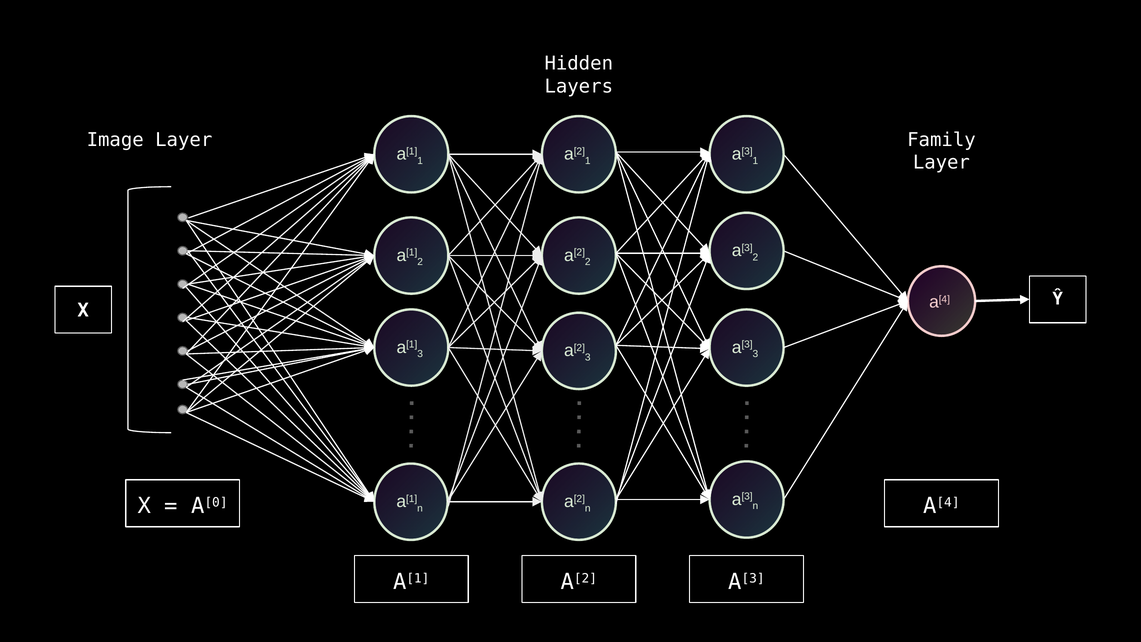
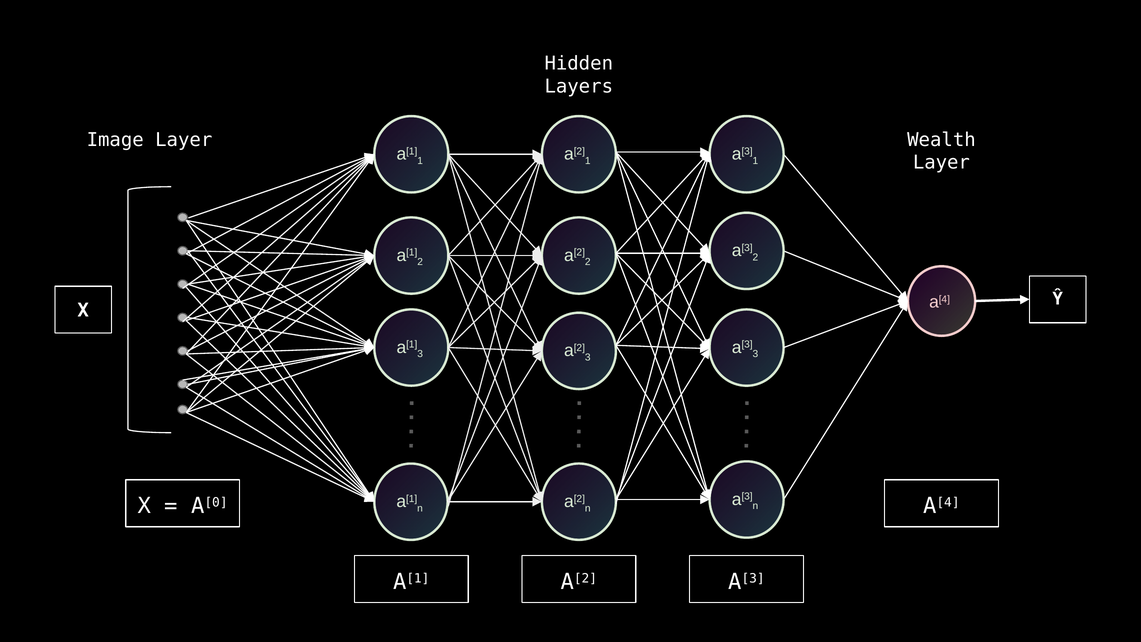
Family: Family -> Wealth
